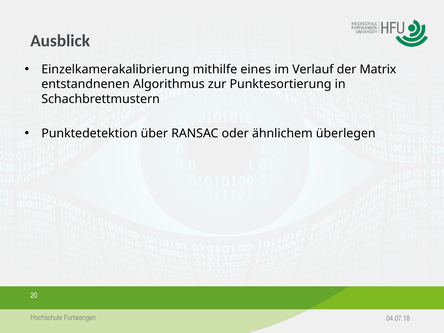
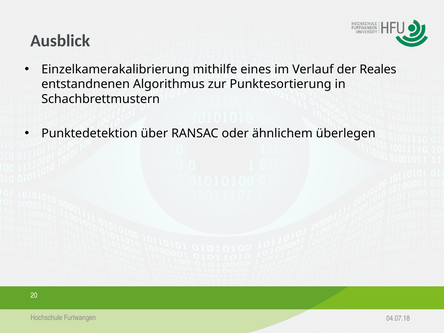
Matrix: Matrix -> Reales
